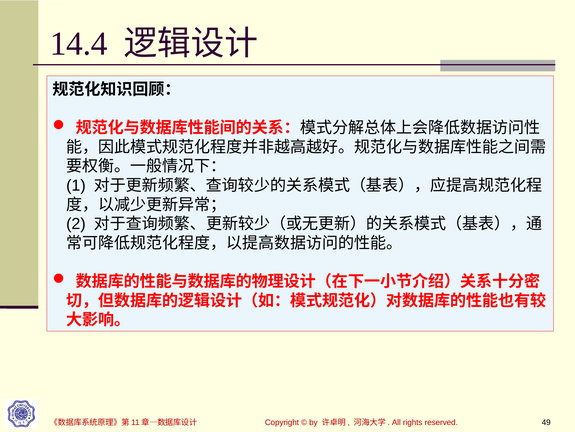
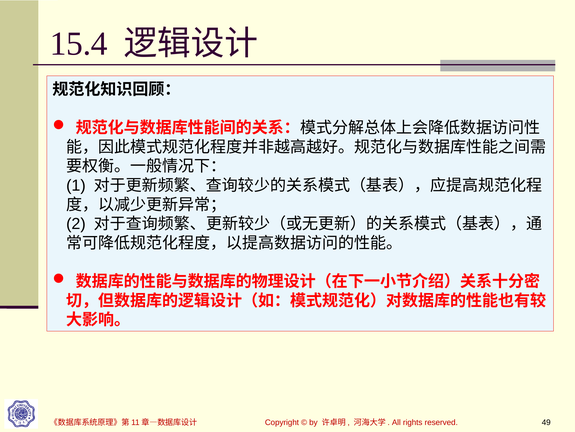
14.4: 14.4 -> 15.4
